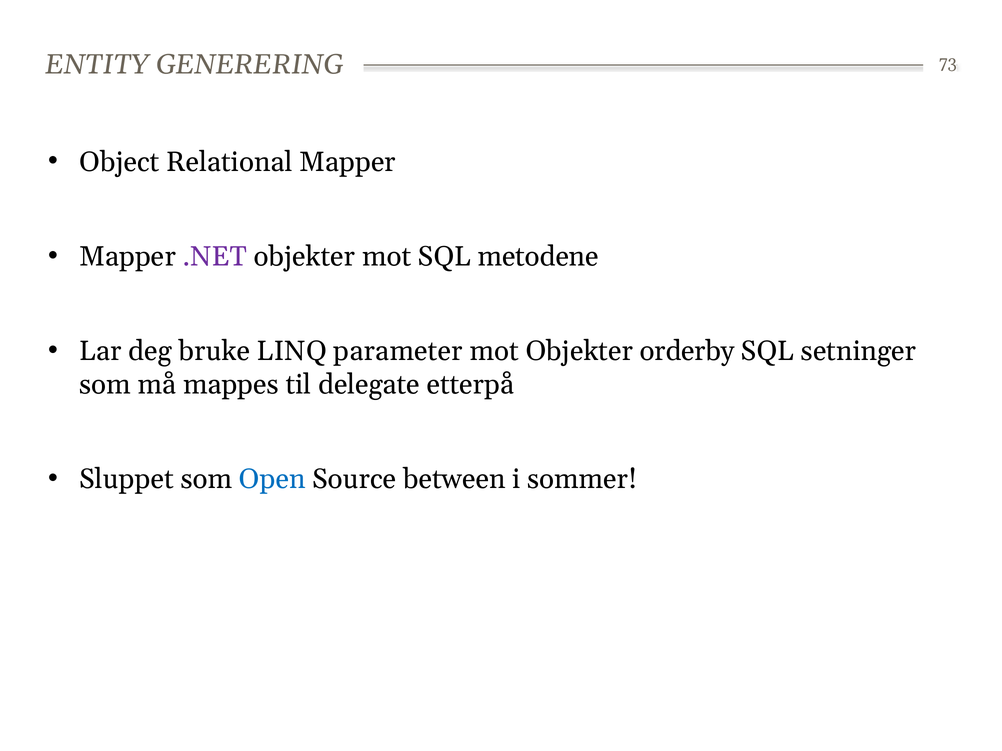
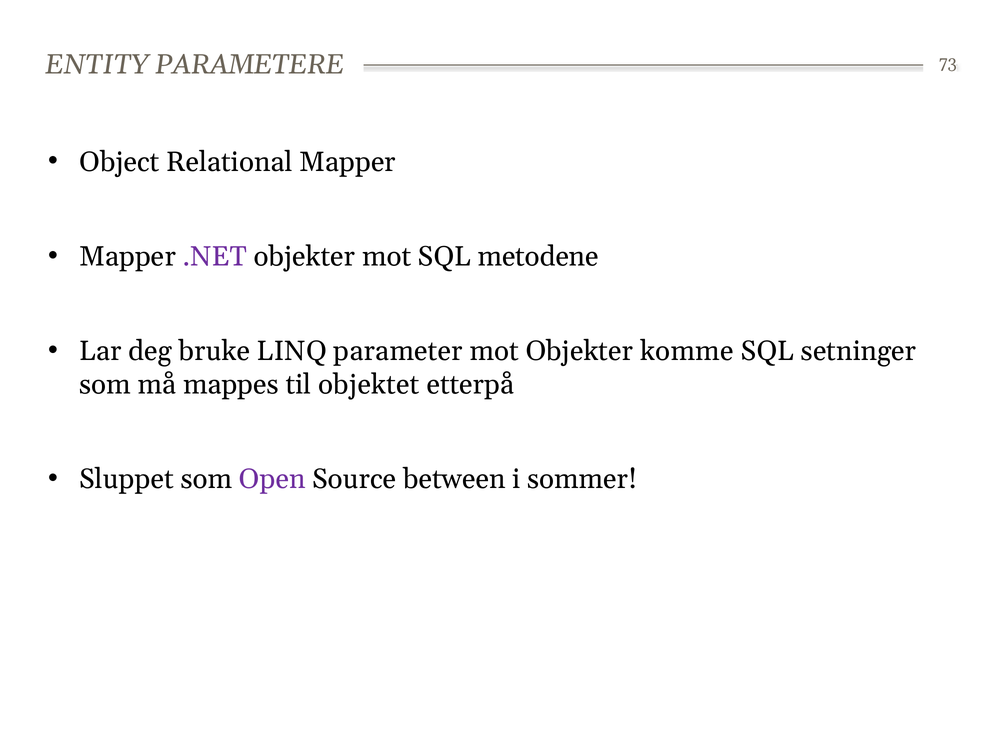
GENERERING: GENERERING -> PARAMETERE
orderby: orderby -> komme
delegate: delegate -> objektet
Open colour: blue -> purple
